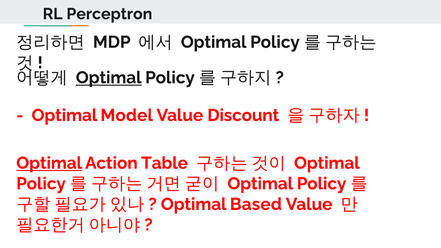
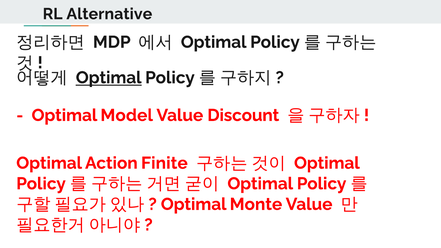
Perceptron: Perceptron -> Alternative
Optimal at (49, 163) underline: present -> none
Table: Table -> Finite
Based: Based -> Monte
